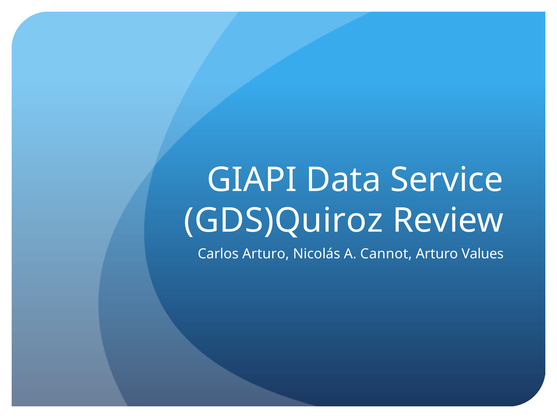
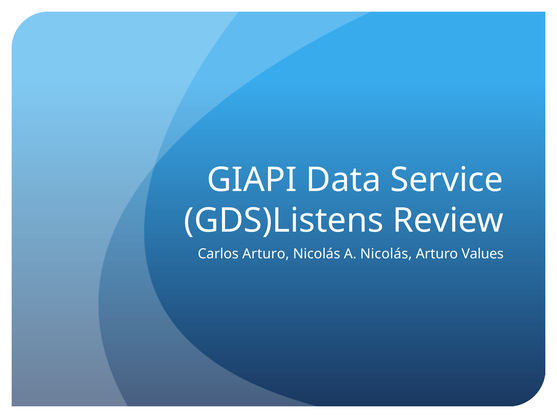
GDS)Quiroz: GDS)Quiroz -> GDS)Listens
A Cannot: Cannot -> Nicolás
